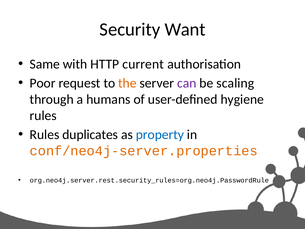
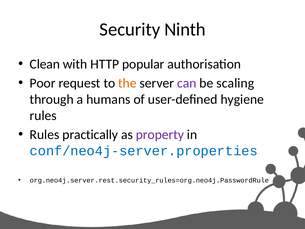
Want: Want -> Ninth
Same: Same -> Clean
current: current -> popular
duplicates: duplicates -> practically
property colour: blue -> purple
conf/neo4j-server.properties colour: orange -> blue
